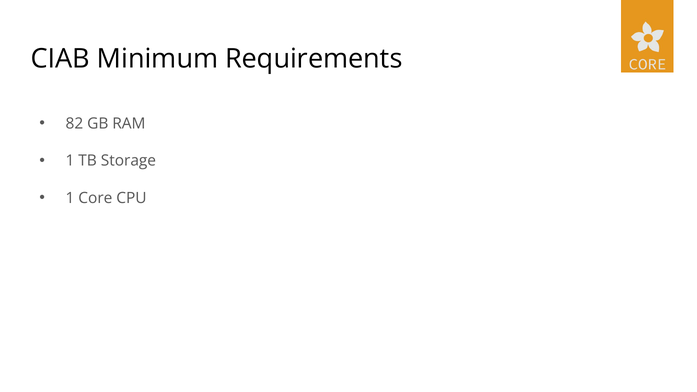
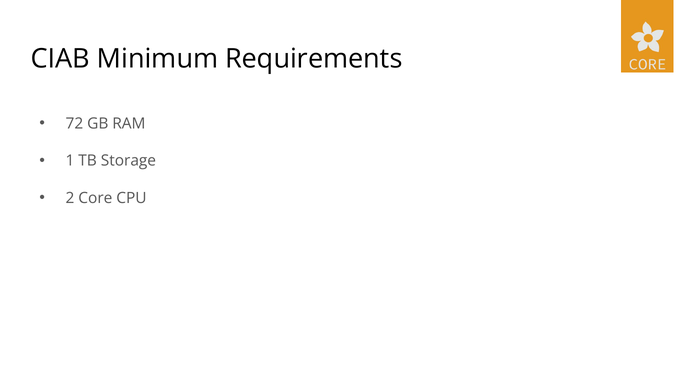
82: 82 -> 72
1 at (70, 198): 1 -> 2
